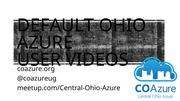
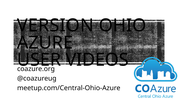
DEFAULT: DEFAULT -> VERSION
